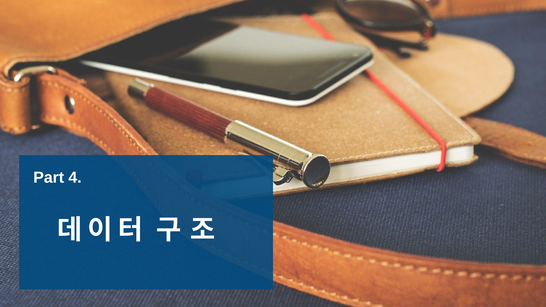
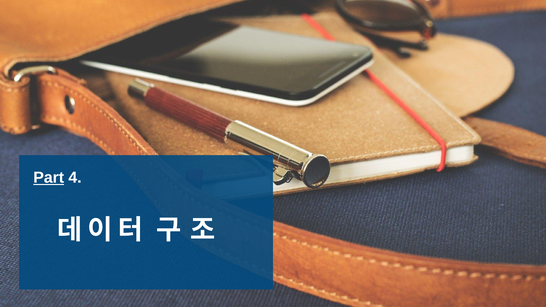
Part underline: none -> present
